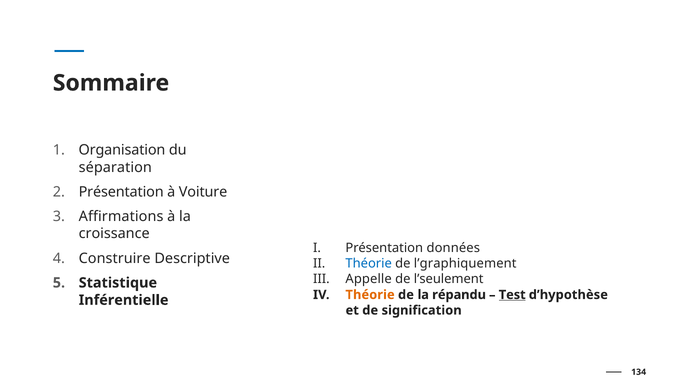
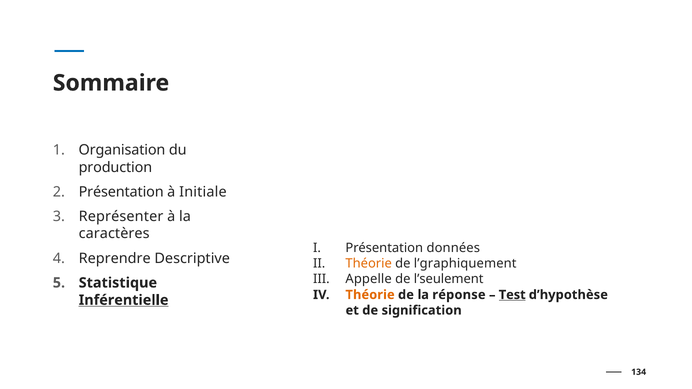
séparation: séparation -> production
Voiture: Voiture -> Initiale
Affirmations: Affirmations -> Représenter
croissance: croissance -> caractères
Construire: Construire -> Reprendre
Théorie at (369, 264) colour: blue -> orange
répandu: répandu -> réponse
Inférentielle underline: none -> present
